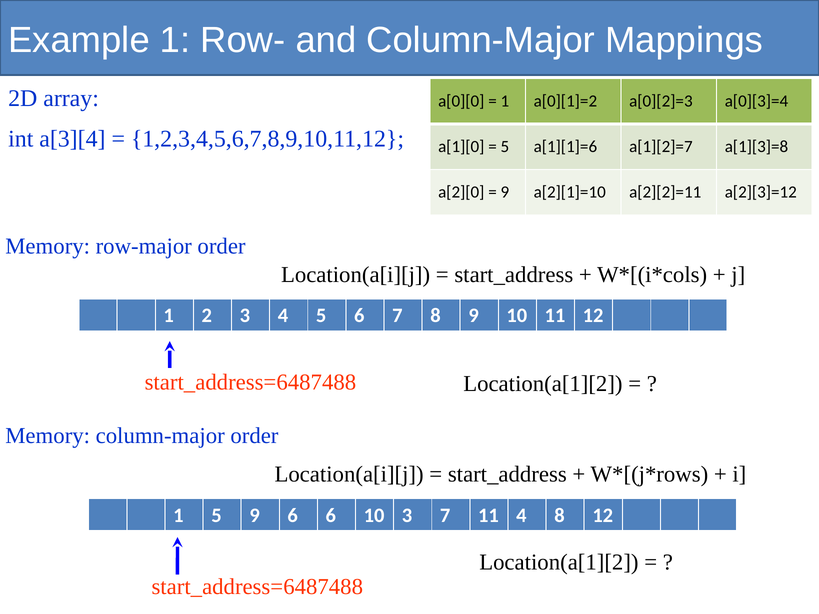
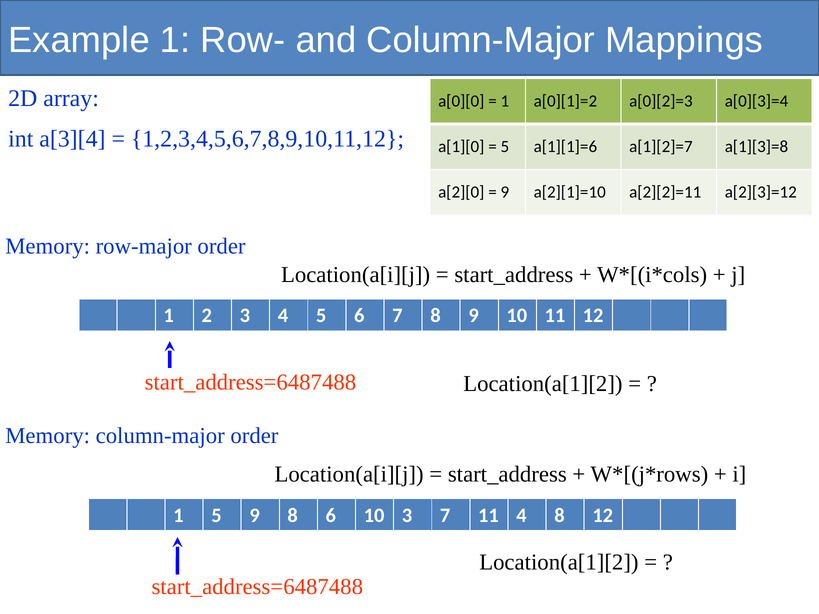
9 6: 6 -> 8
